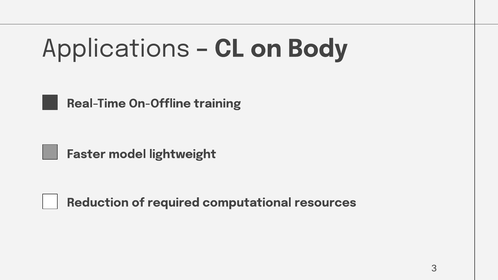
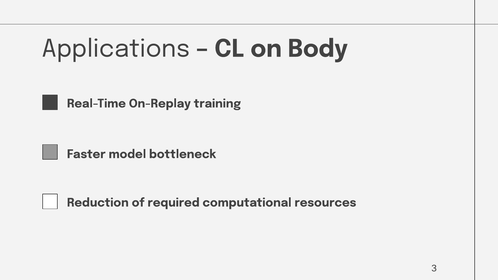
On-Offline: On-Offline -> On-Replay
lightweight: lightweight -> bottleneck
